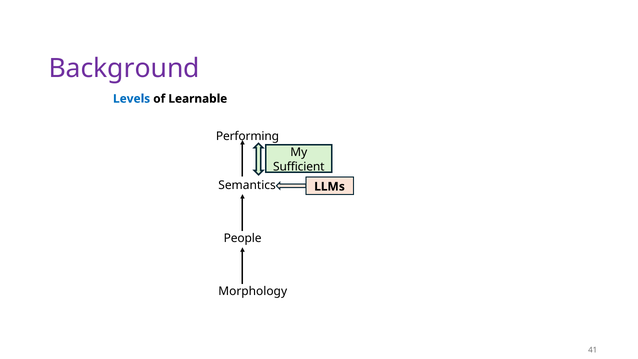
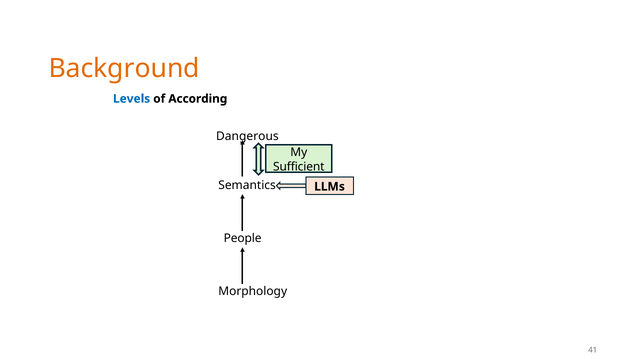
Background colour: purple -> orange
Learnable: Learnable -> According
Performing: Performing -> Dangerous
